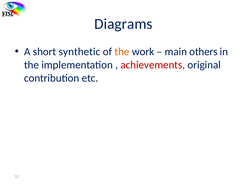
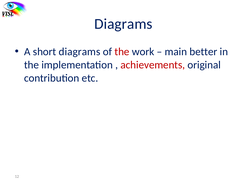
short synthetic: synthetic -> diagrams
the at (122, 52) colour: orange -> red
others: others -> better
